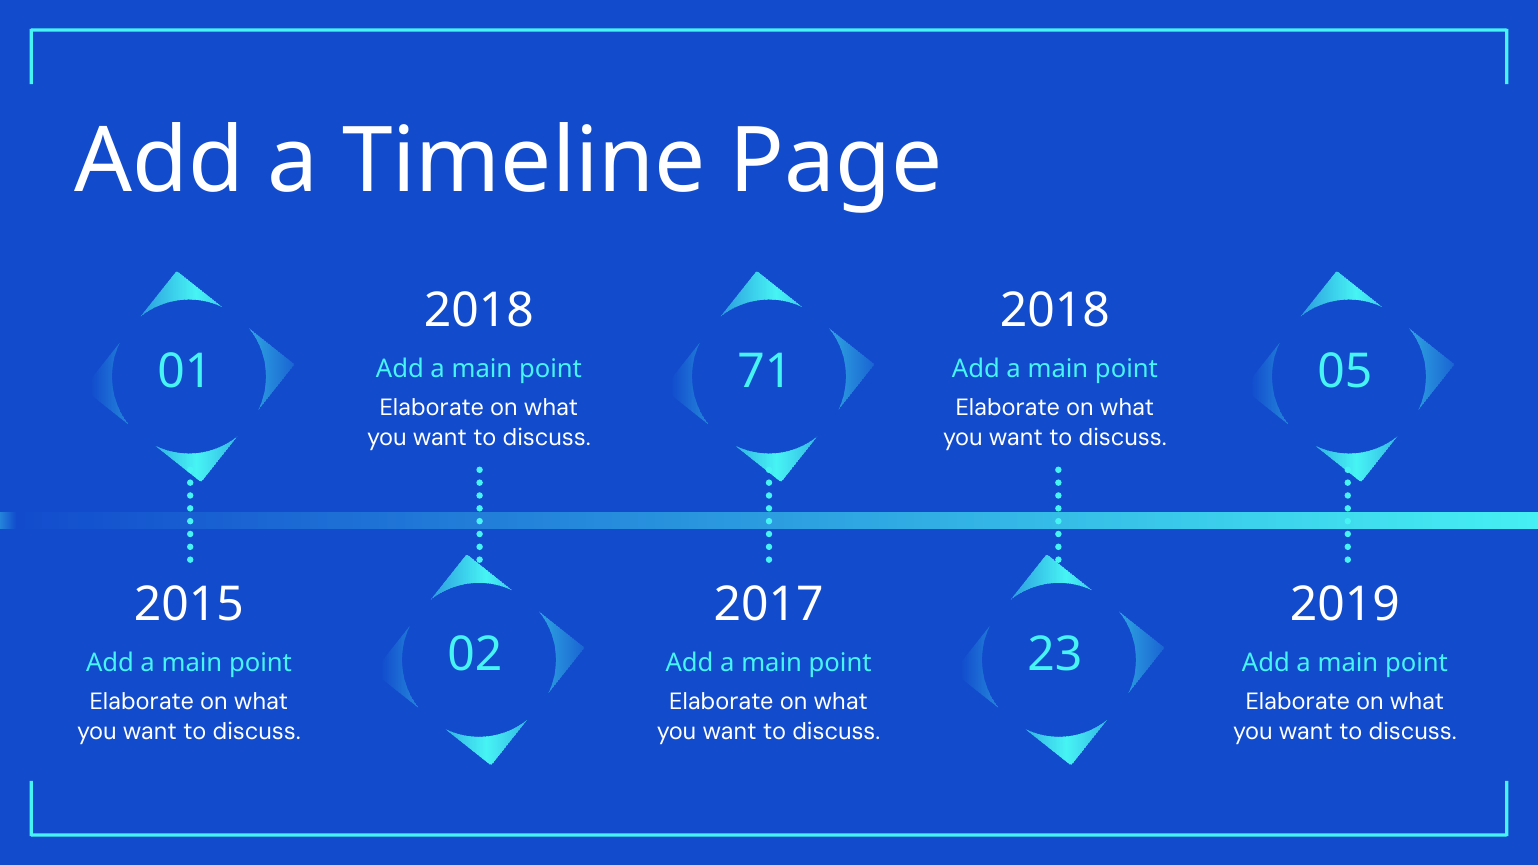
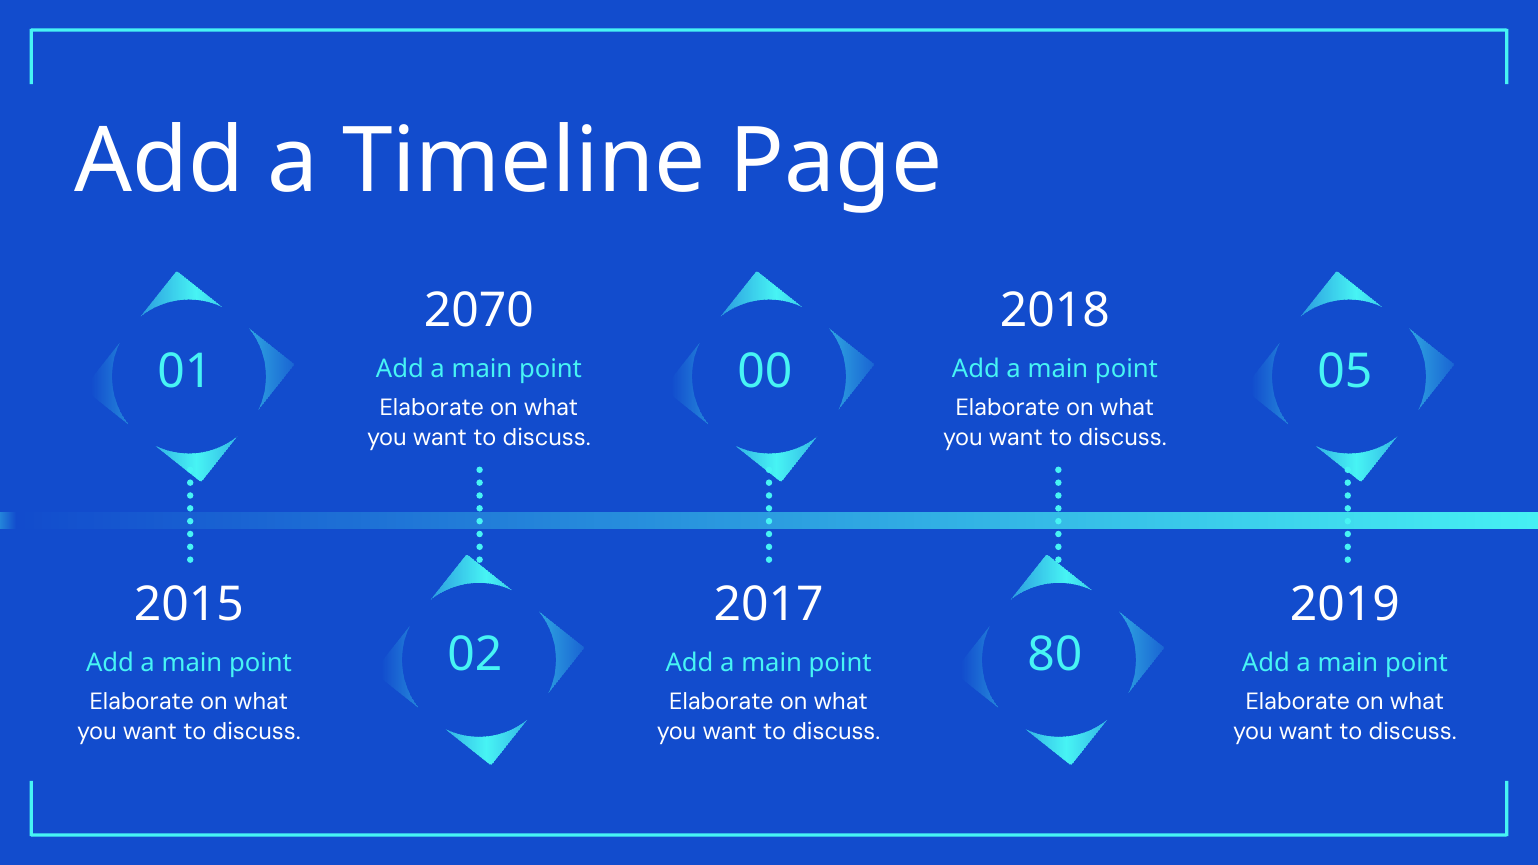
2018 at (479, 311): 2018 -> 2070
71: 71 -> 00
23: 23 -> 80
